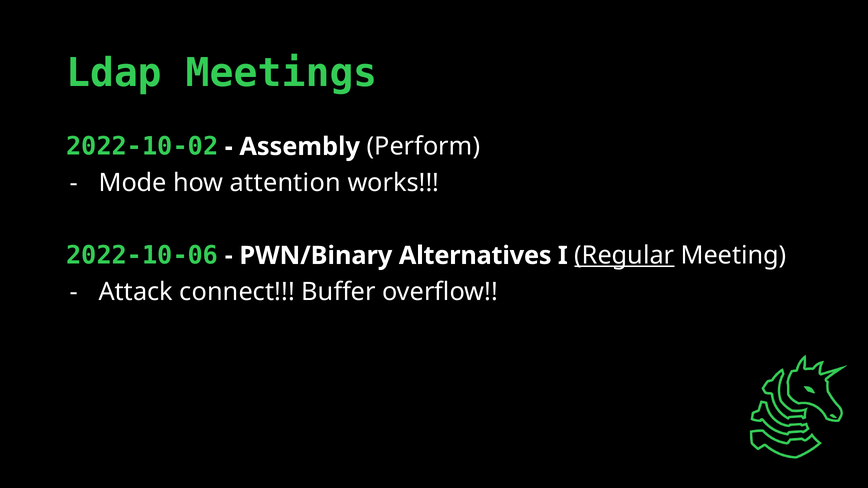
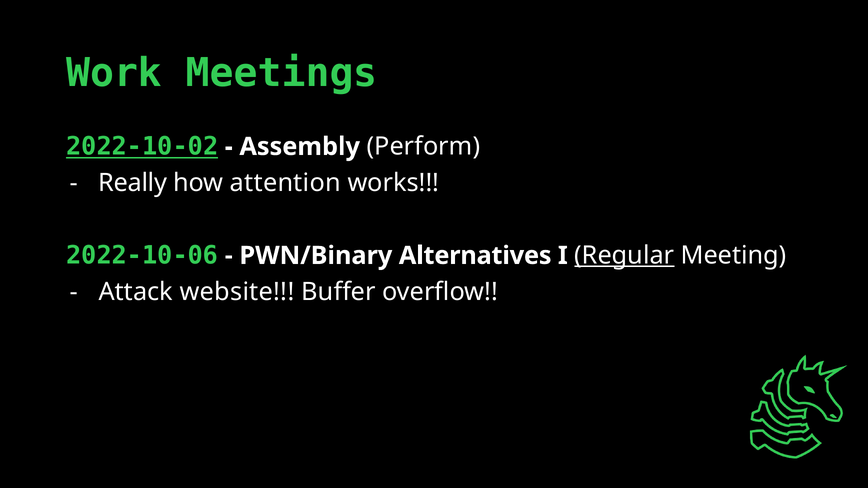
Ldap: Ldap -> Work
2022-10-02 underline: none -> present
Mode: Mode -> Really
connect: connect -> website
